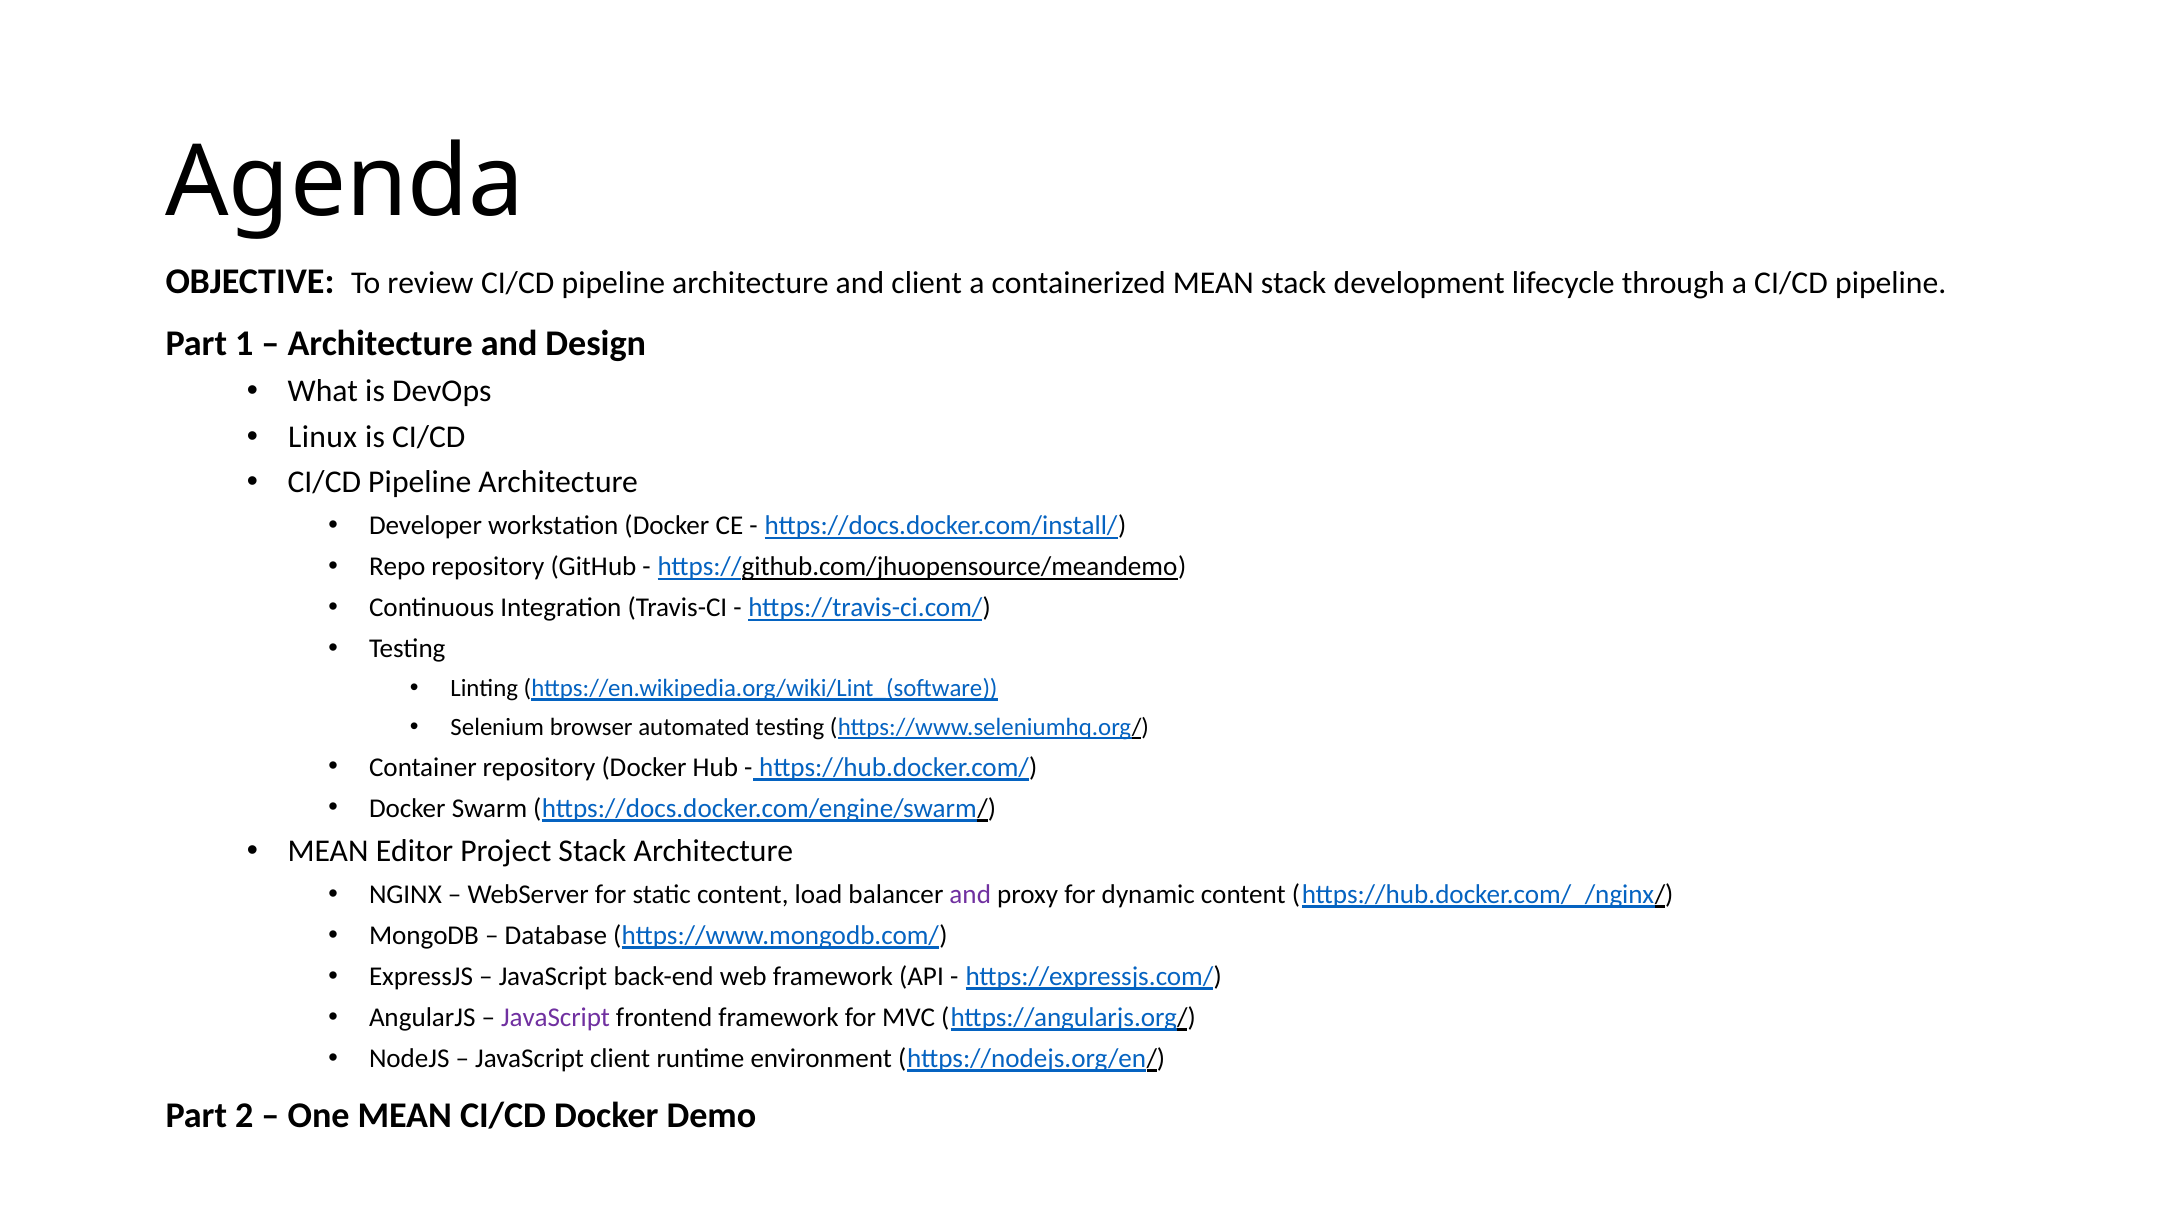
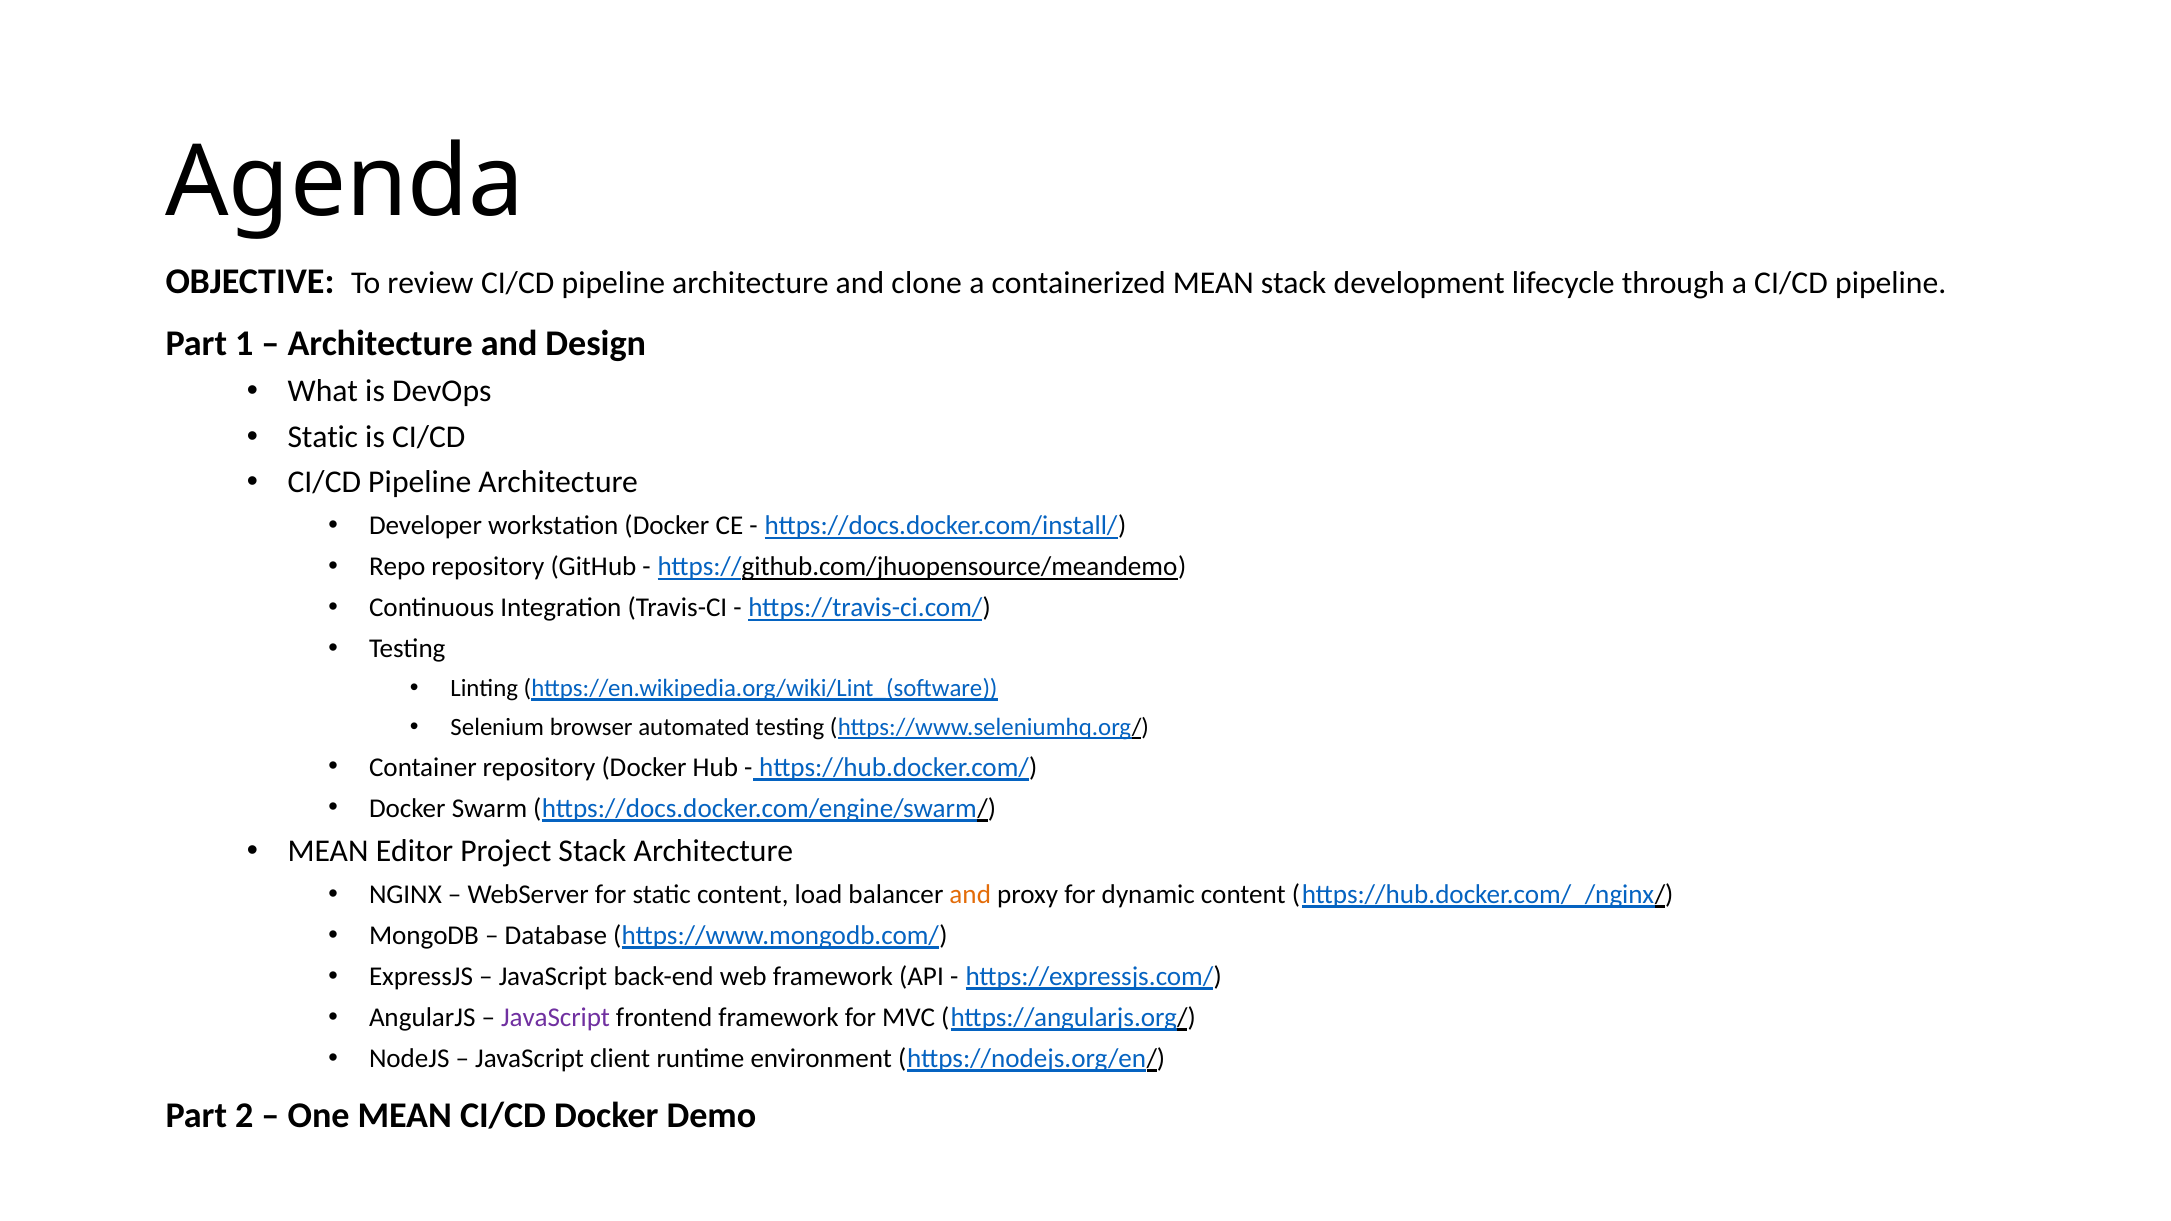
and client: client -> clone
Linux at (323, 437): Linux -> Static
and at (970, 895) colour: purple -> orange
